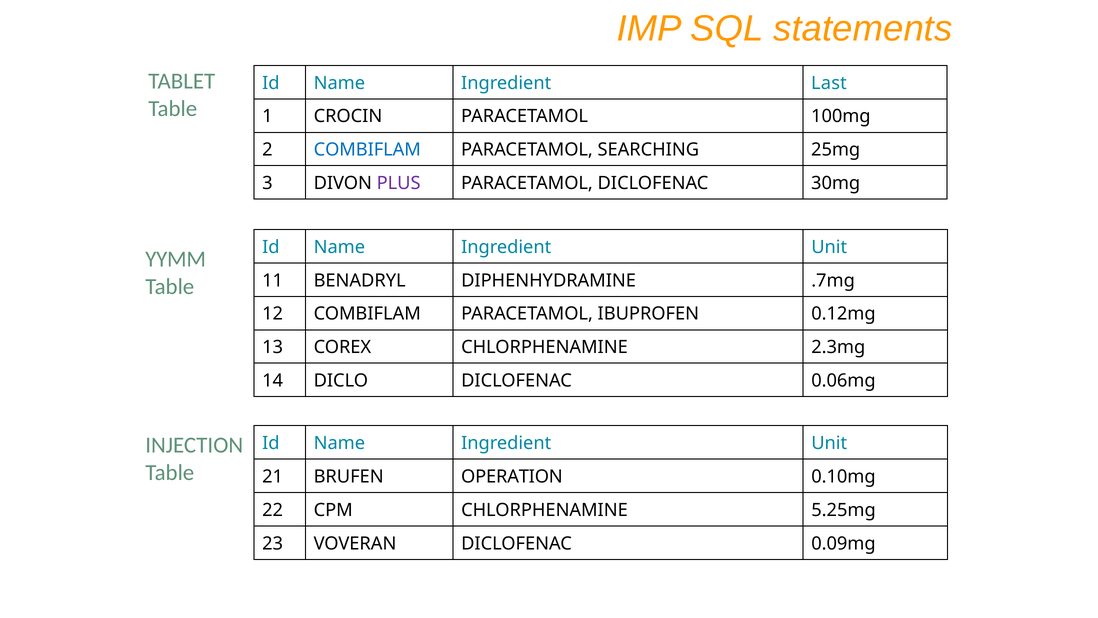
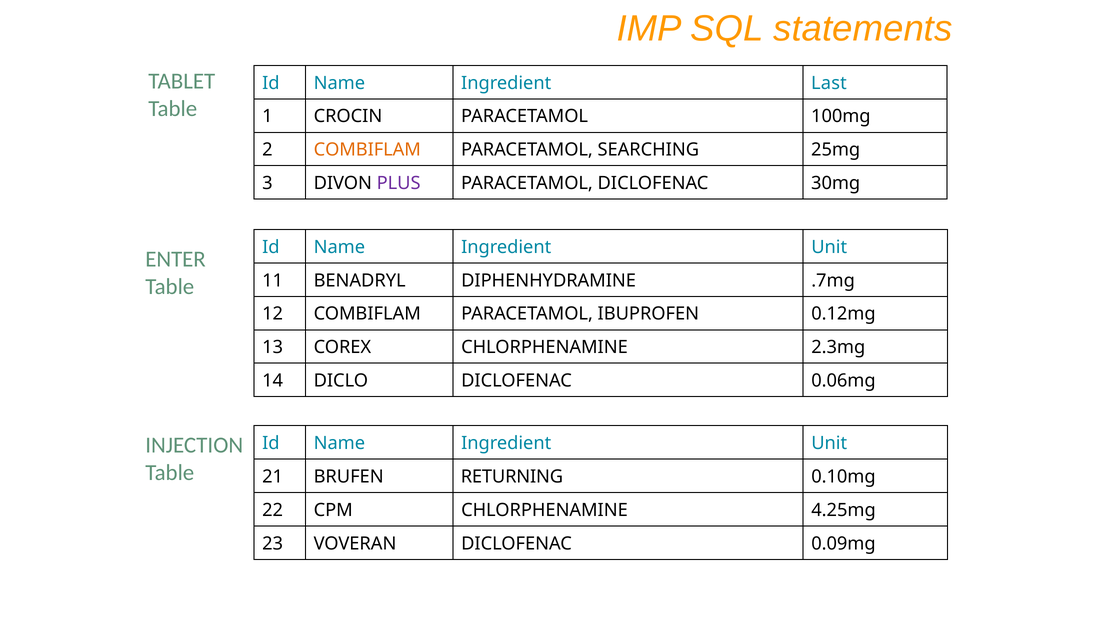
COMBIFLAM at (367, 150) colour: blue -> orange
YYMM: YYMM -> ENTER
OPERATION: OPERATION -> RETURNING
5.25mg: 5.25mg -> 4.25mg
